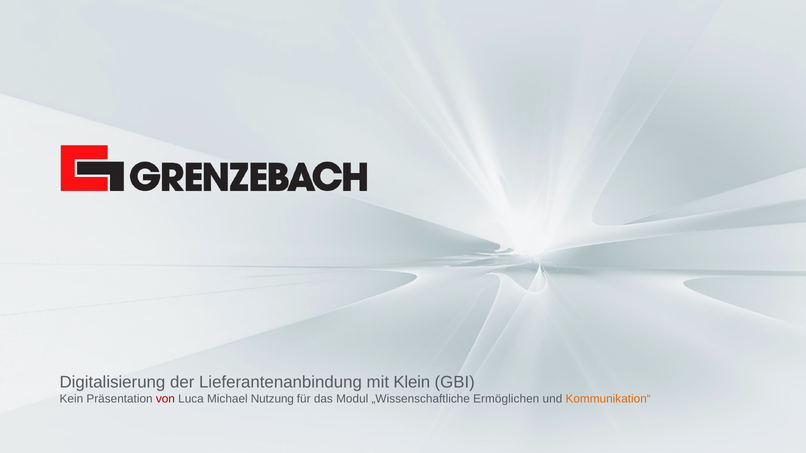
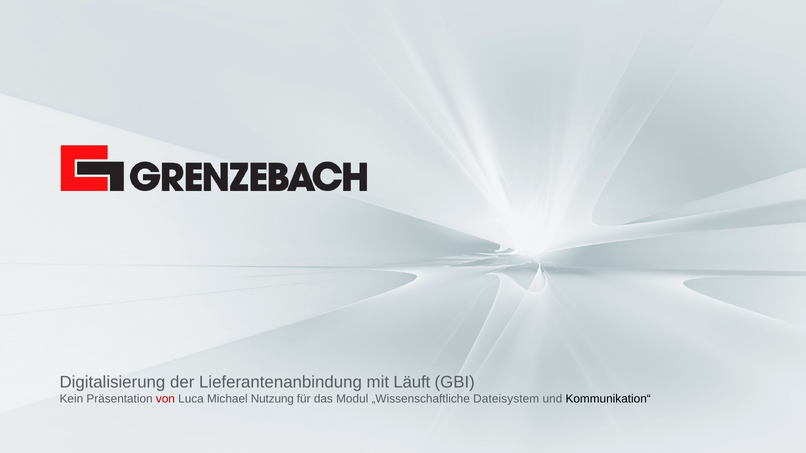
Klein: Klein -> Läuft
Ermöglichen: Ermöglichen -> Dateisystem
Kommunikation“ colour: orange -> black
